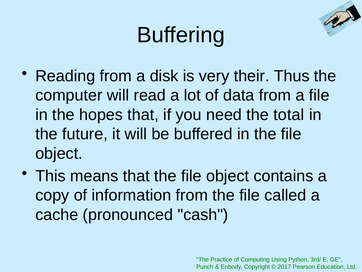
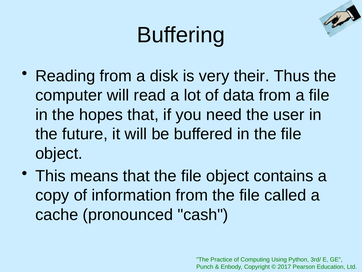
total: total -> user
